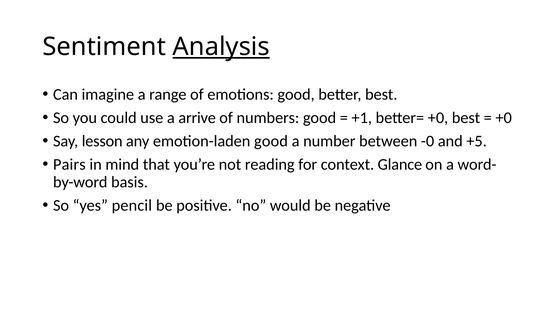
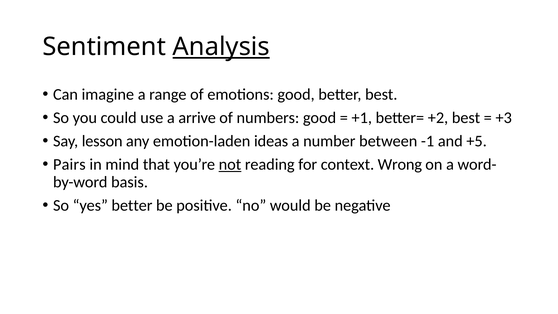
better= +0: +0 -> +2
+0 at (504, 118): +0 -> +3
emotion-laden good: good -> ideas
-0: -0 -> -1
not underline: none -> present
Glance: Glance -> Wrong
yes pencil: pencil -> better
